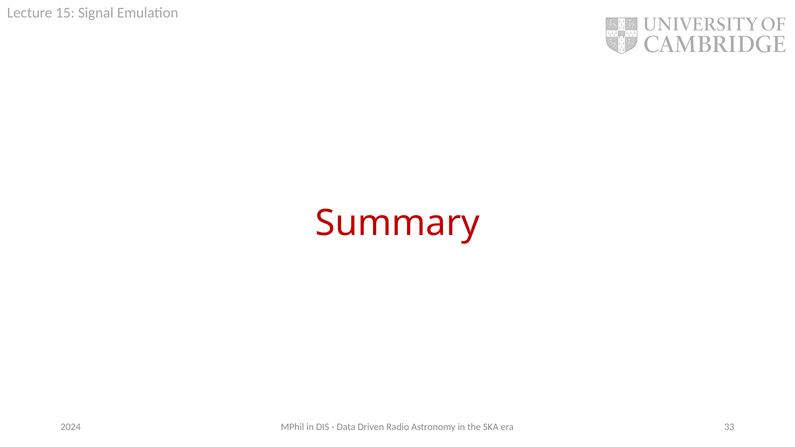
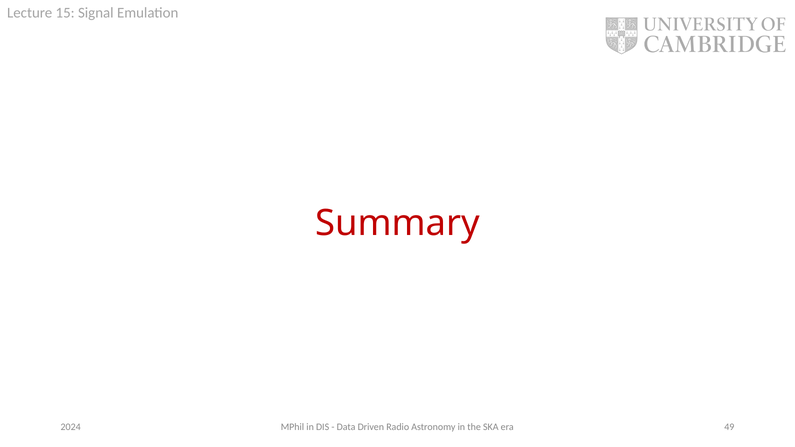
33: 33 -> 49
